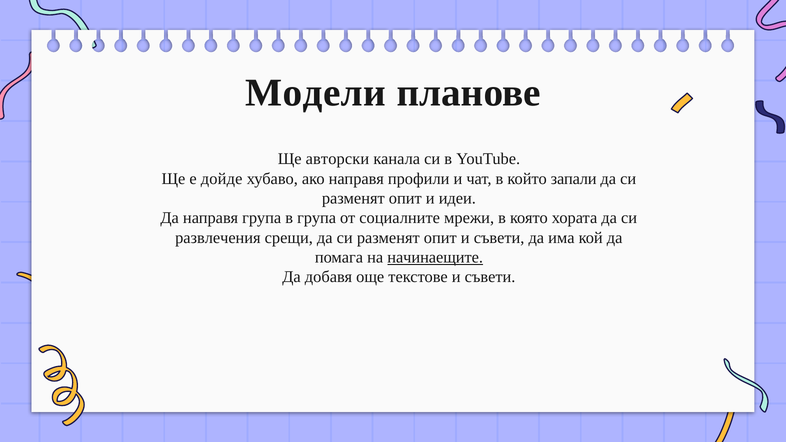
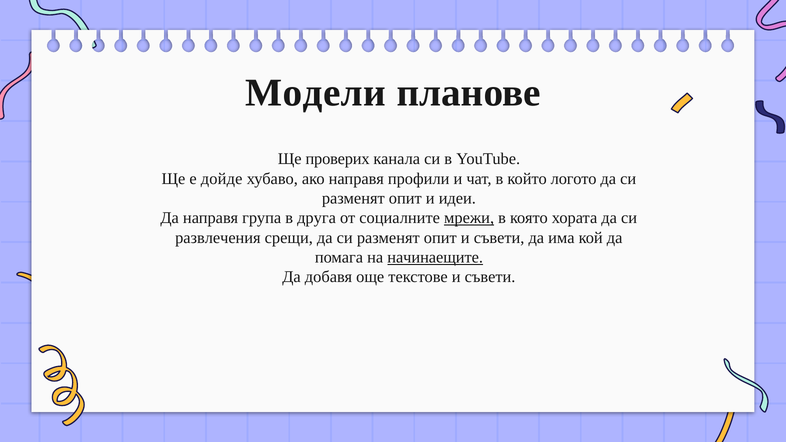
авторски: авторски -> проверих
запали: запали -> логото
в група: група -> друга
мрежи underline: none -> present
